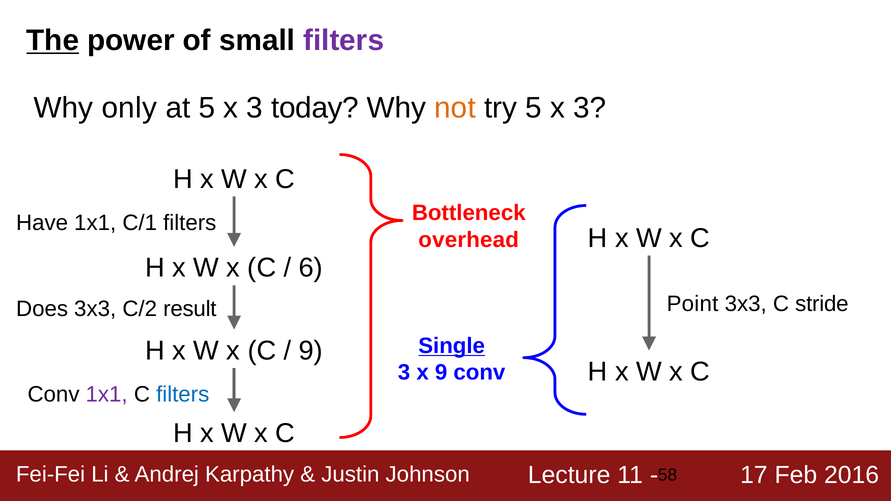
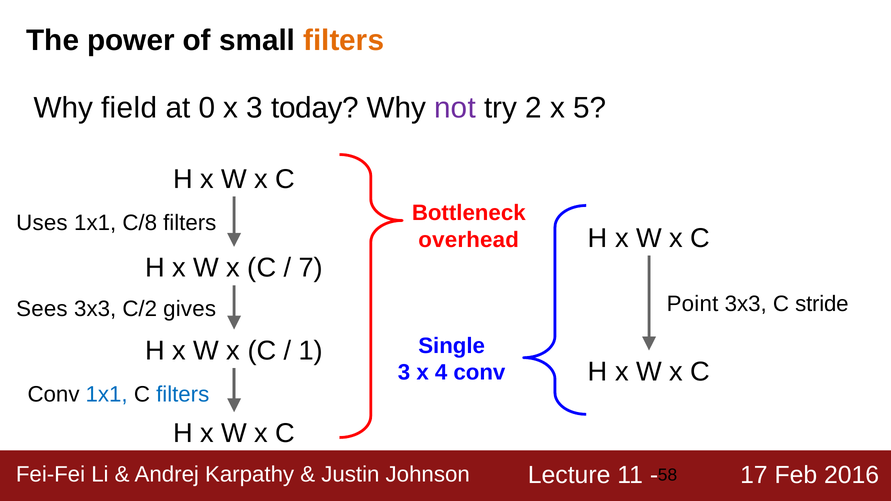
The underline: present -> none
filters at (344, 40) colour: purple -> orange
only: only -> field
at 5: 5 -> 0
not colour: orange -> purple
try 5: 5 -> 2
3 at (590, 108): 3 -> 5
Have: Have -> Uses
C/1: C/1 -> C/8
6: 6 -> 7
Does: Does -> Sees
result: result -> gives
Single underline: present -> none
9 at (311, 351): 9 -> 1
x 9: 9 -> 4
1x1 at (107, 394) colour: purple -> blue
